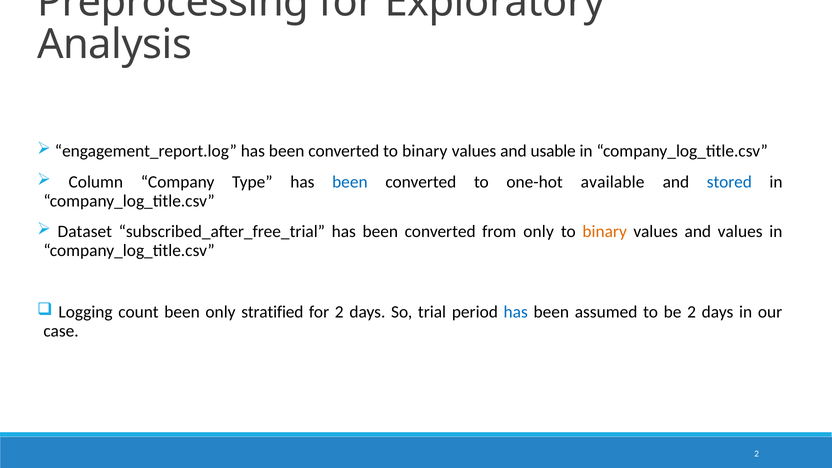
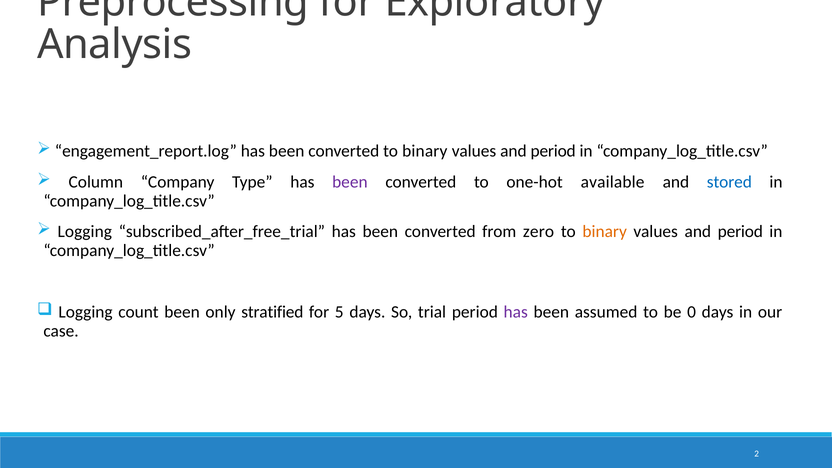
usable at (553, 151): usable -> period
been at (350, 182) colour: blue -> purple
Dataset at (85, 232): Dataset -> Logging
from only: only -> zero
values at (740, 232): values -> period
for 2: 2 -> 5
has at (516, 312) colour: blue -> purple
be 2: 2 -> 0
